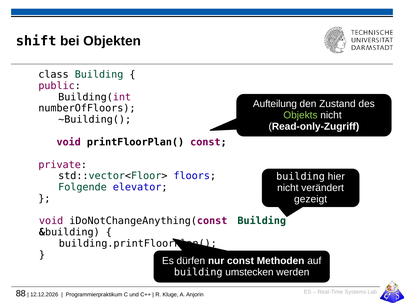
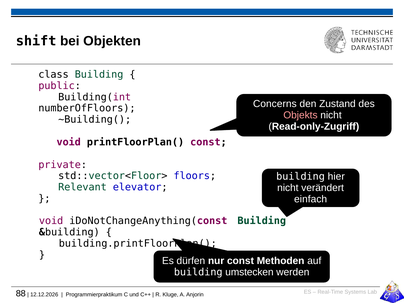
Aufteilung: Aufteilung -> Concerns
Objekts colour: light green -> pink
Folgende: Folgende -> Relevant
gezeigt: gezeigt -> einfach
